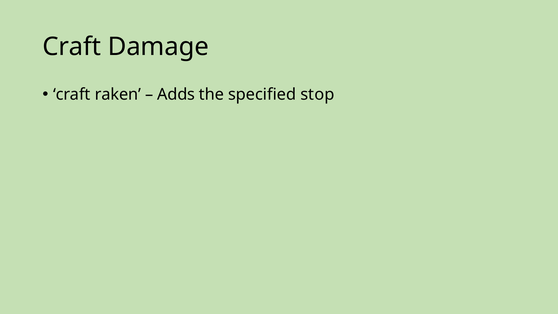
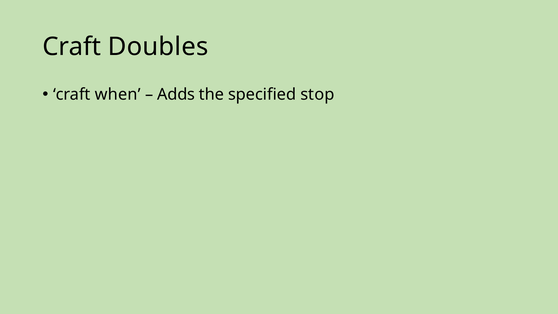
Damage: Damage -> Doubles
raken: raken -> when
